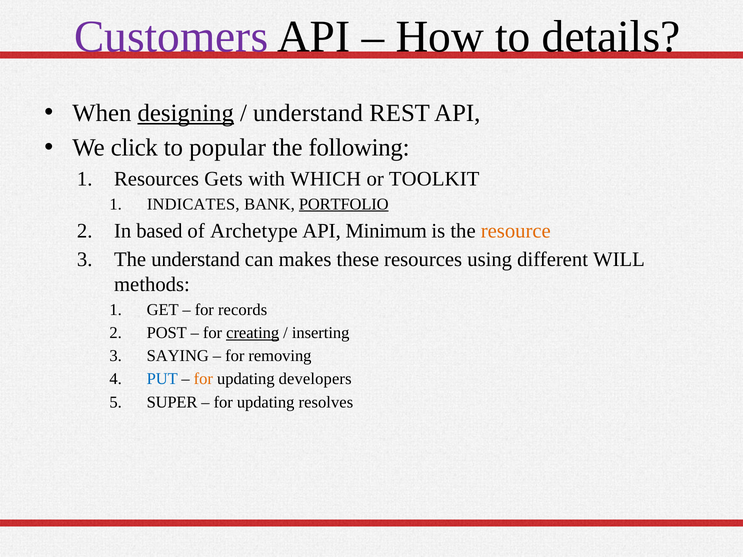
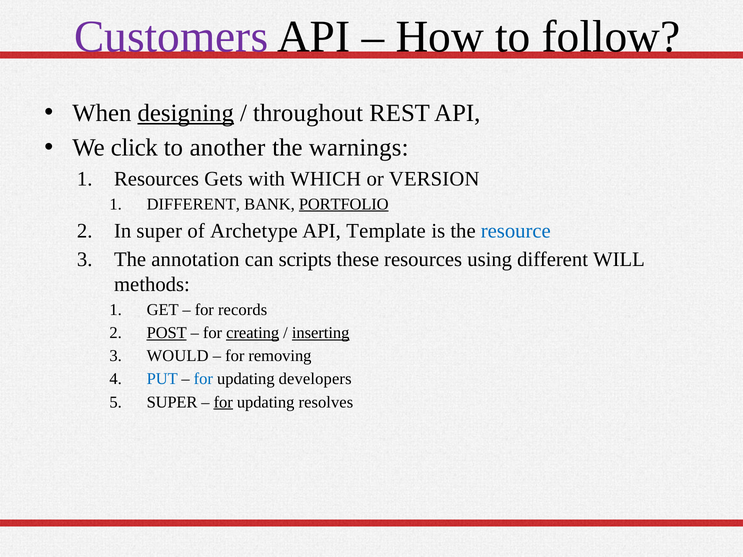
details: details -> follow
understand at (308, 113): understand -> throughout
popular: popular -> another
following: following -> warnings
TOOLKIT: TOOLKIT -> VERSION
INDICATES at (193, 204): INDICATES -> DIFFERENT
In based: based -> super
Minimum: Minimum -> Template
resource colour: orange -> blue
The understand: understand -> annotation
makes: makes -> scripts
POST underline: none -> present
inserting underline: none -> present
SAYING: SAYING -> WOULD
for at (203, 379) colour: orange -> blue
for at (223, 402) underline: none -> present
